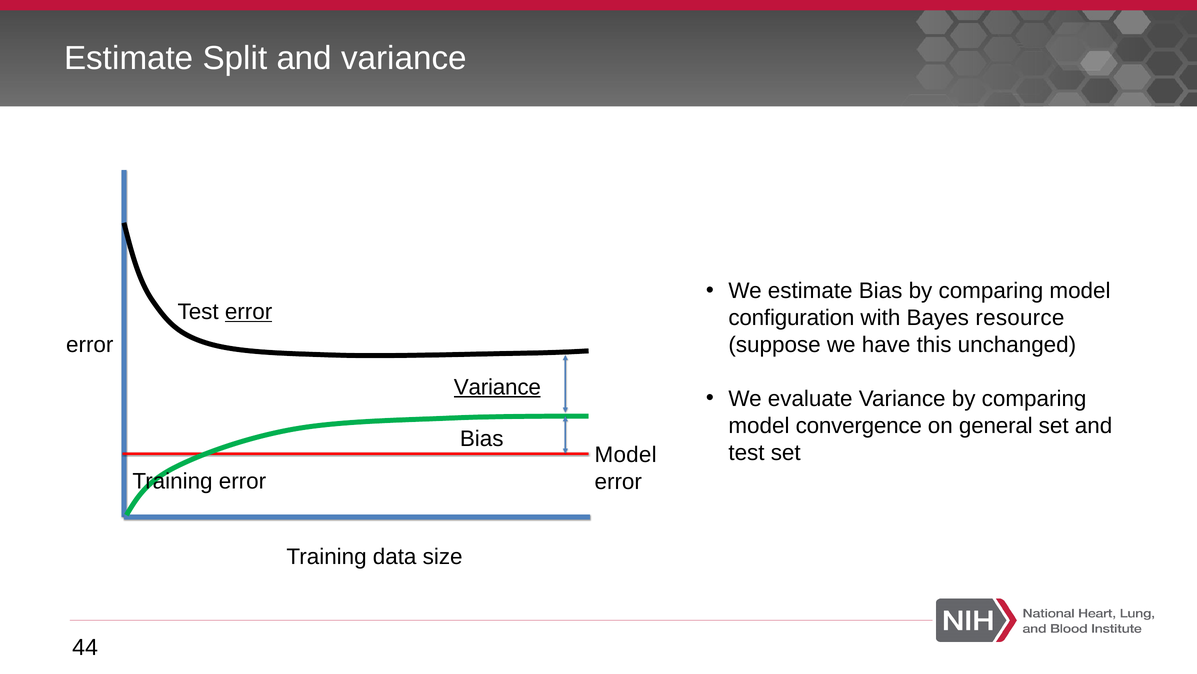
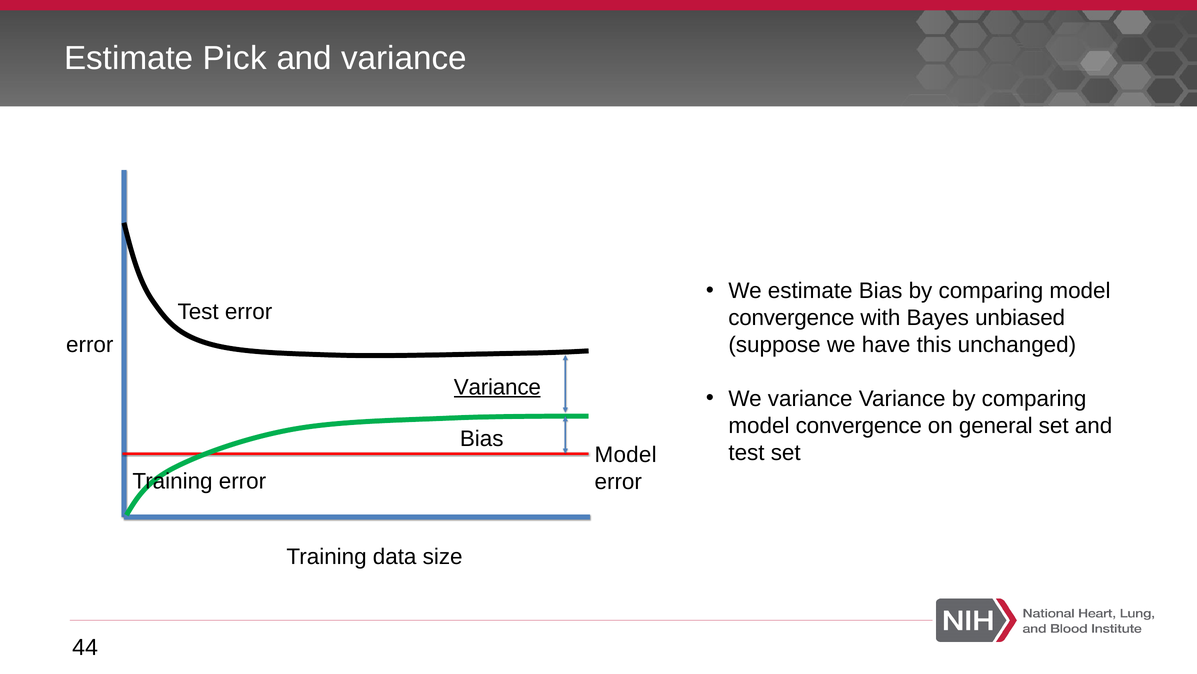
Split: Split -> Pick
error at (249, 311) underline: present -> none
configuration at (791, 318): configuration -> convergence
resource: resource -> unbiased
We evaluate: evaluate -> variance
